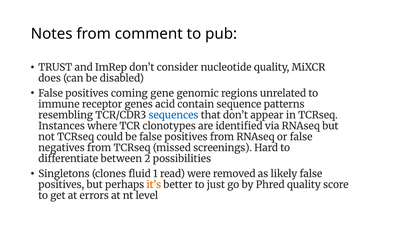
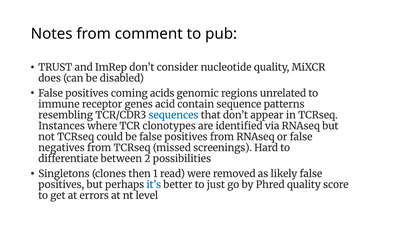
gene: gene -> acids
fluid: fluid -> then
it’s colour: orange -> blue
